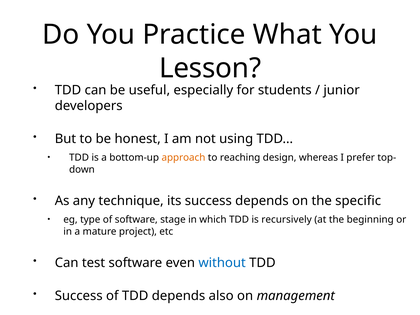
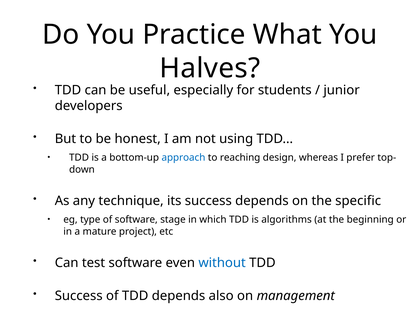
Lesson: Lesson -> Halves
approach colour: orange -> blue
recursively: recursively -> algorithms
